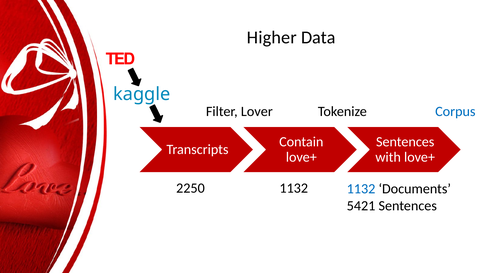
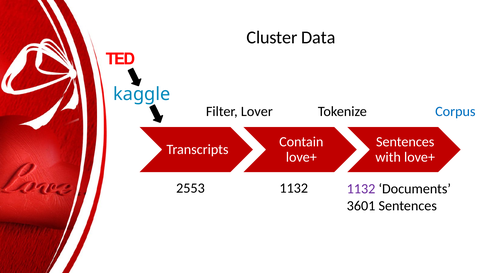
Higher: Higher -> Cluster
2250: 2250 -> 2553
1132 at (361, 189) colour: blue -> purple
5421: 5421 -> 3601
